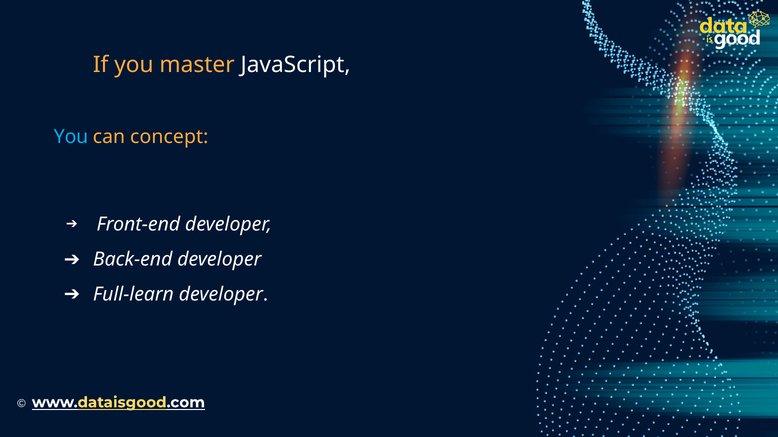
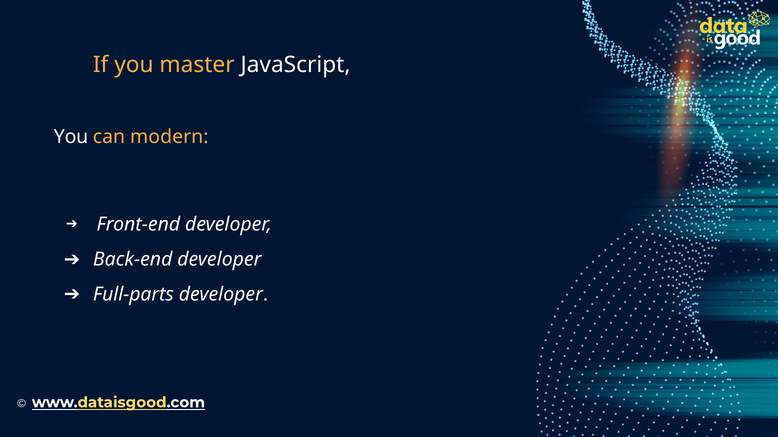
You at (71, 137) colour: light blue -> white
concept: concept -> modern
Full-learn: Full-learn -> Full-parts
